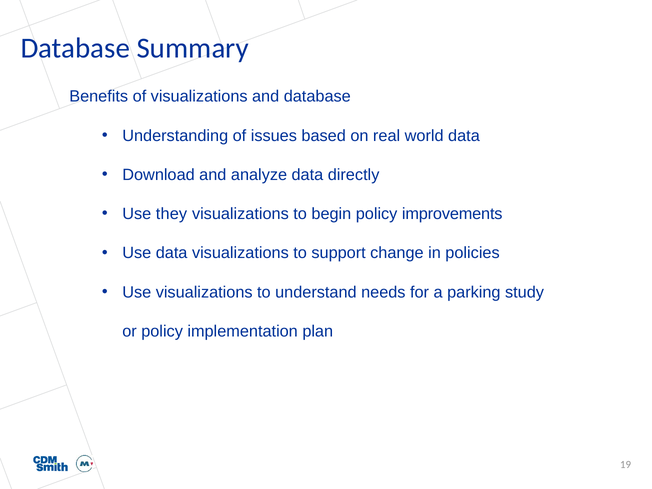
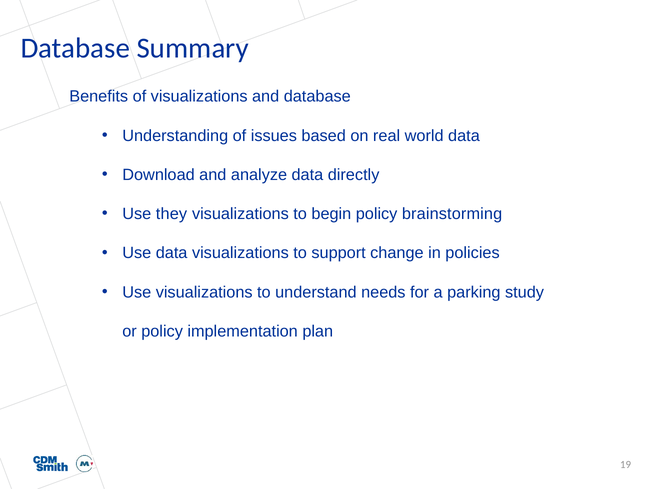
improvements: improvements -> brainstorming
